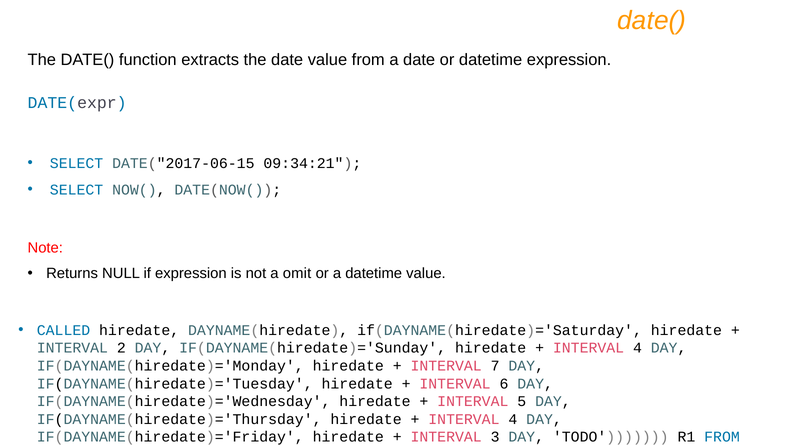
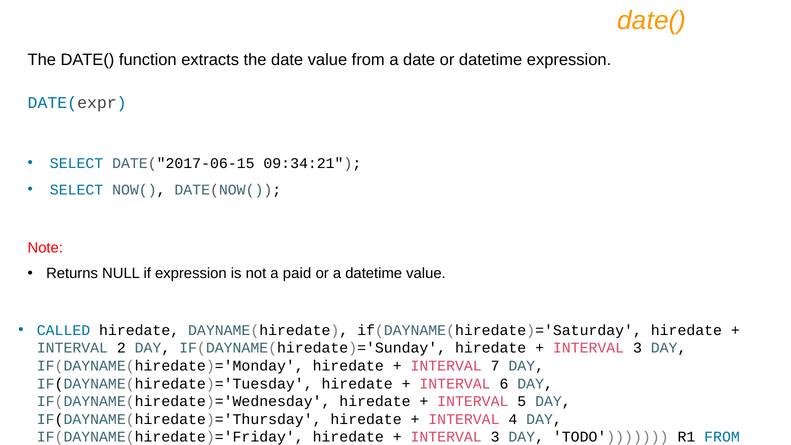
omit: omit -> paid
4 at (637, 348): 4 -> 3
